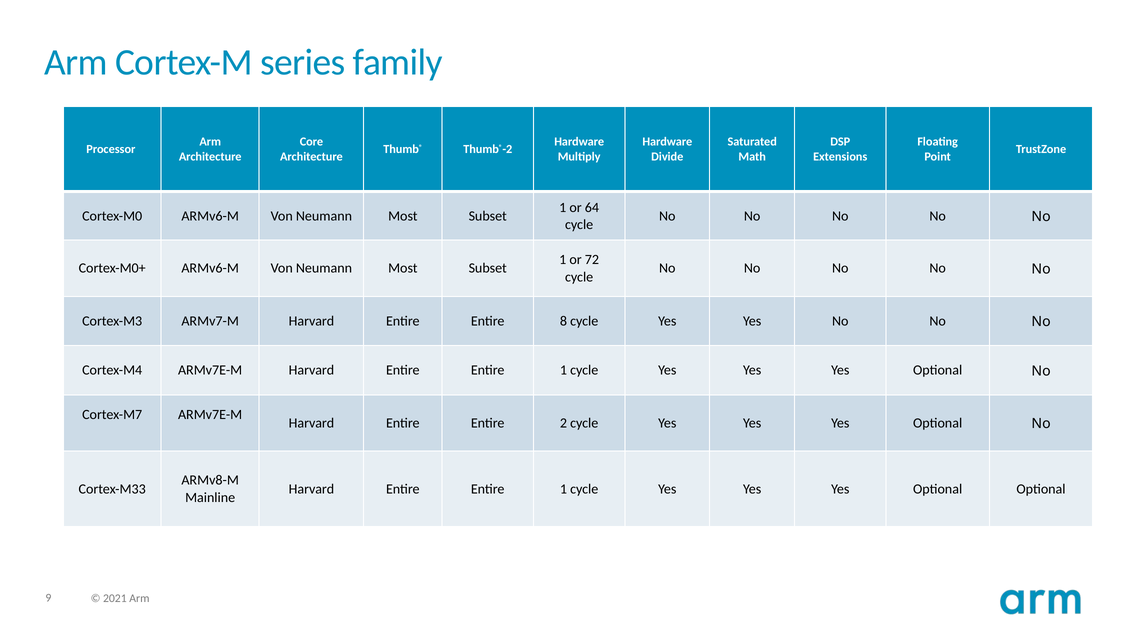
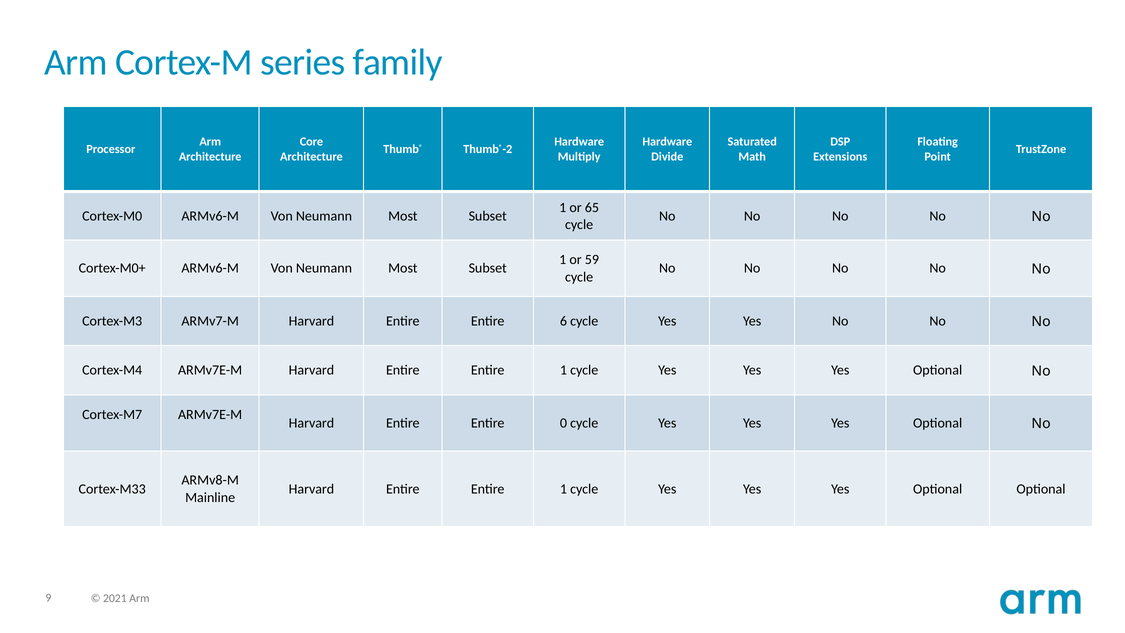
64: 64 -> 65
72: 72 -> 59
8: 8 -> 6
2: 2 -> 0
